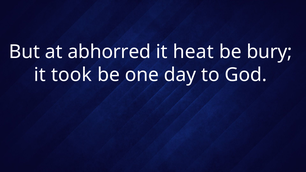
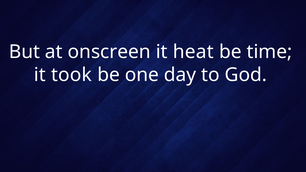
abhorred: abhorred -> onscreen
bury: bury -> time
